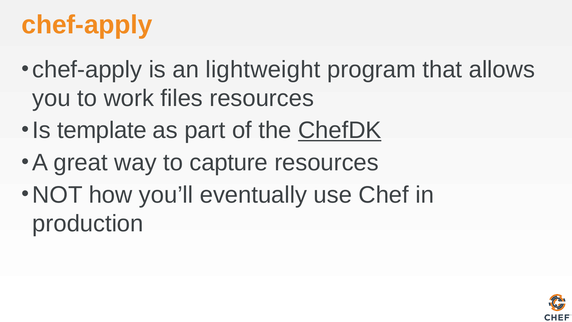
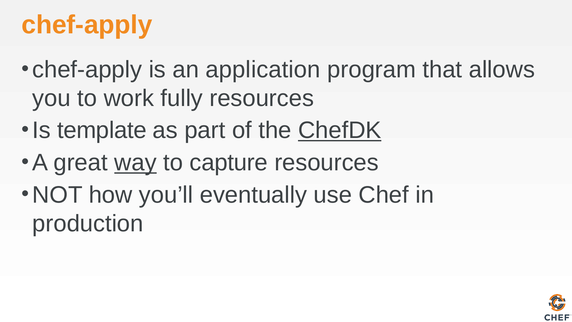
lightweight: lightweight -> application
files: files -> fully
way underline: none -> present
